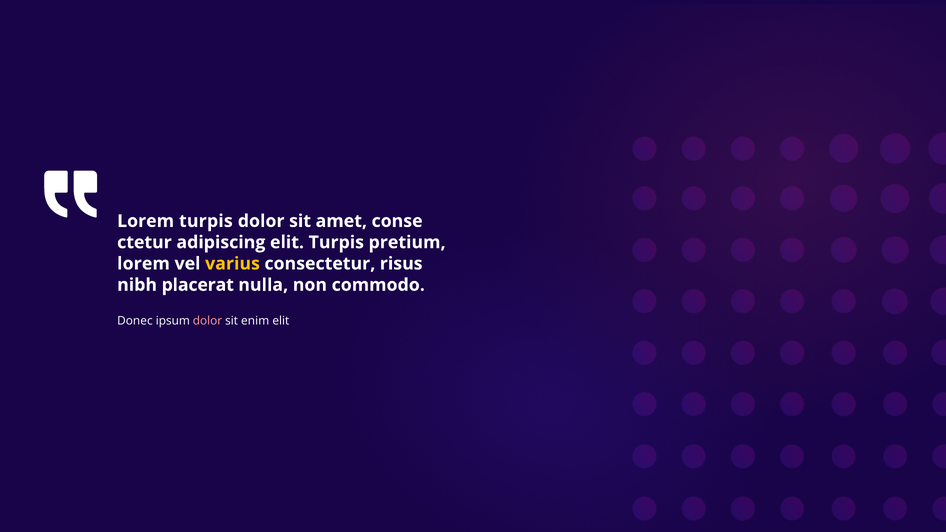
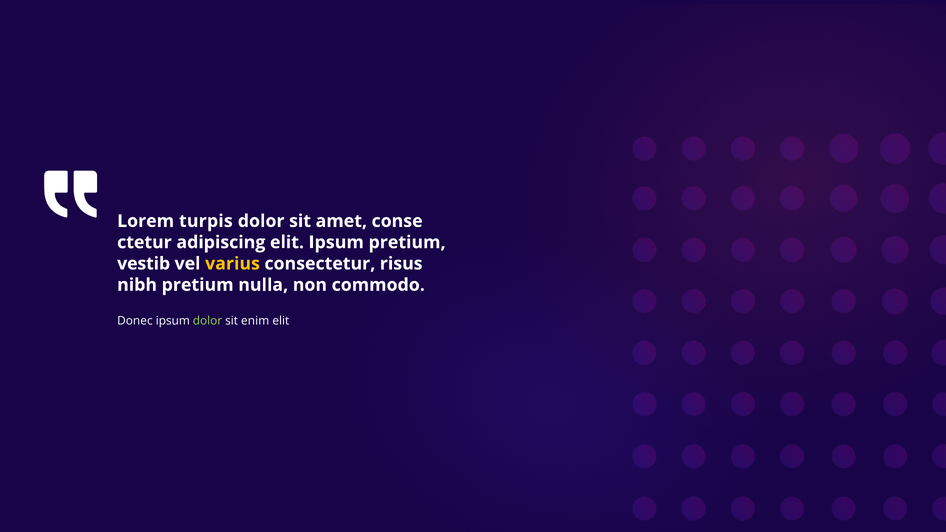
elit Turpis: Turpis -> Ipsum
lorem at (144, 264): lorem -> vestib
nibh placerat: placerat -> pretium
dolor at (207, 321) colour: pink -> light green
